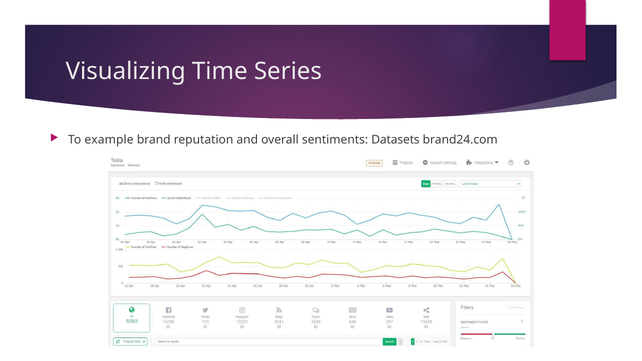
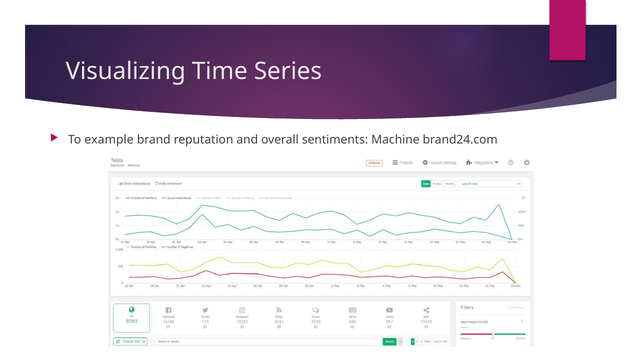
Datasets: Datasets -> Machine
